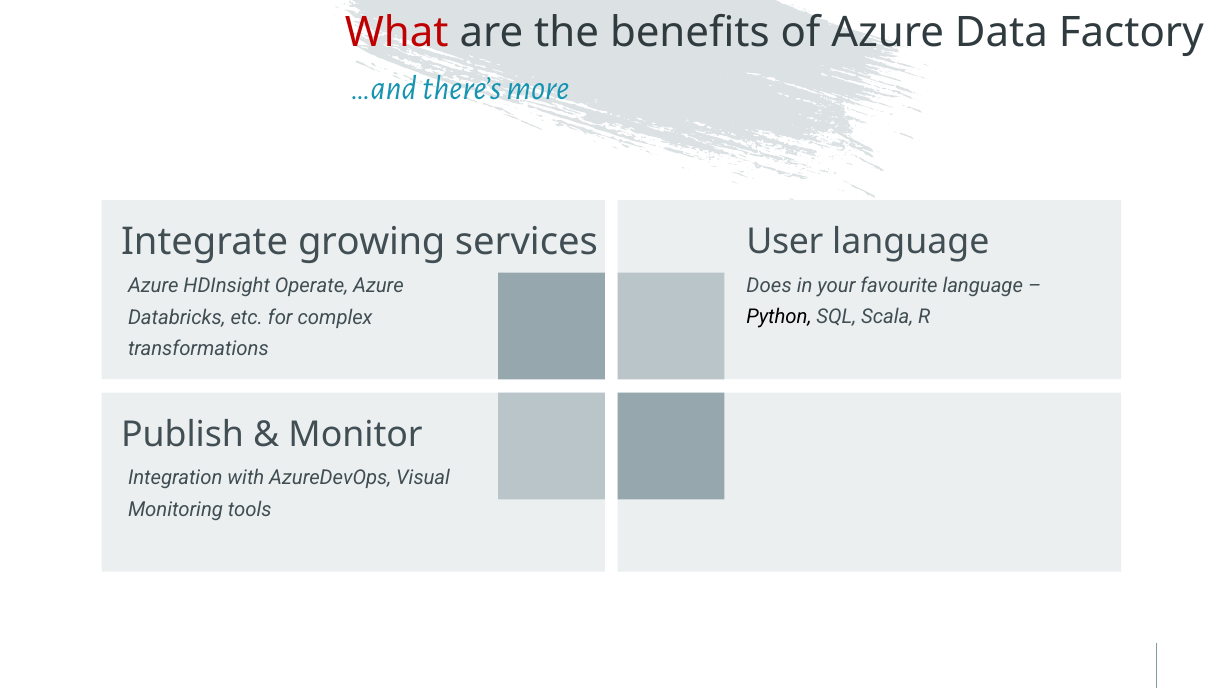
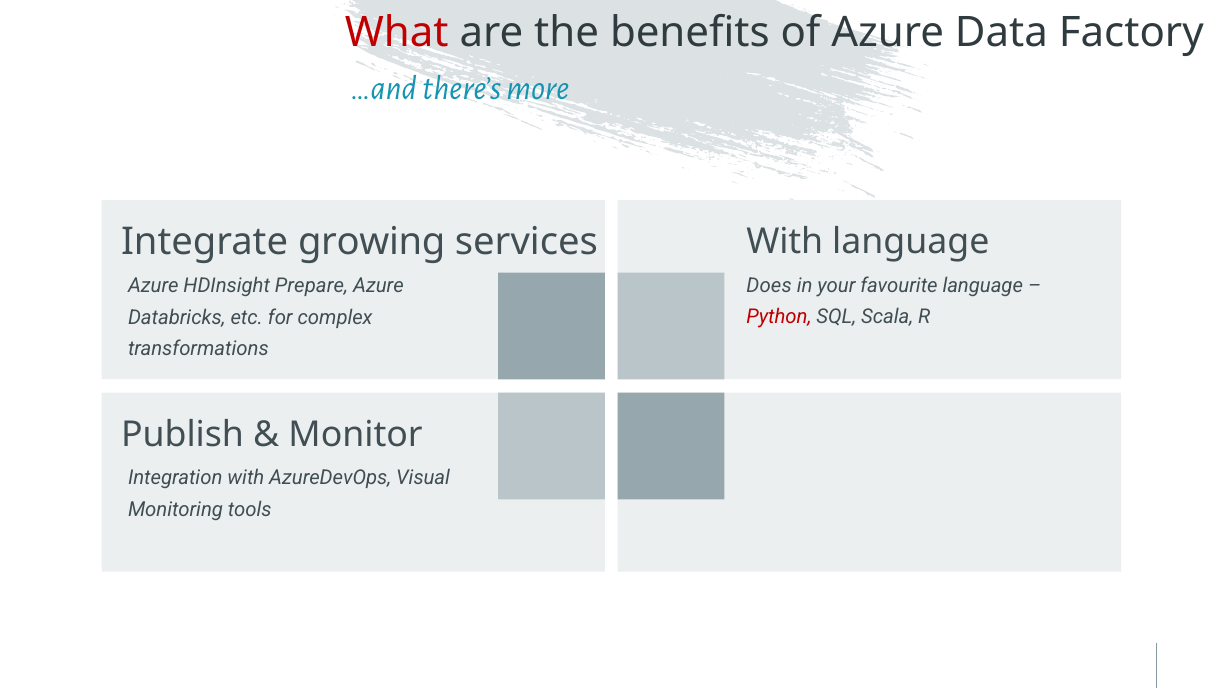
services User: User -> With
Operate: Operate -> Prepare
Python colour: black -> red
